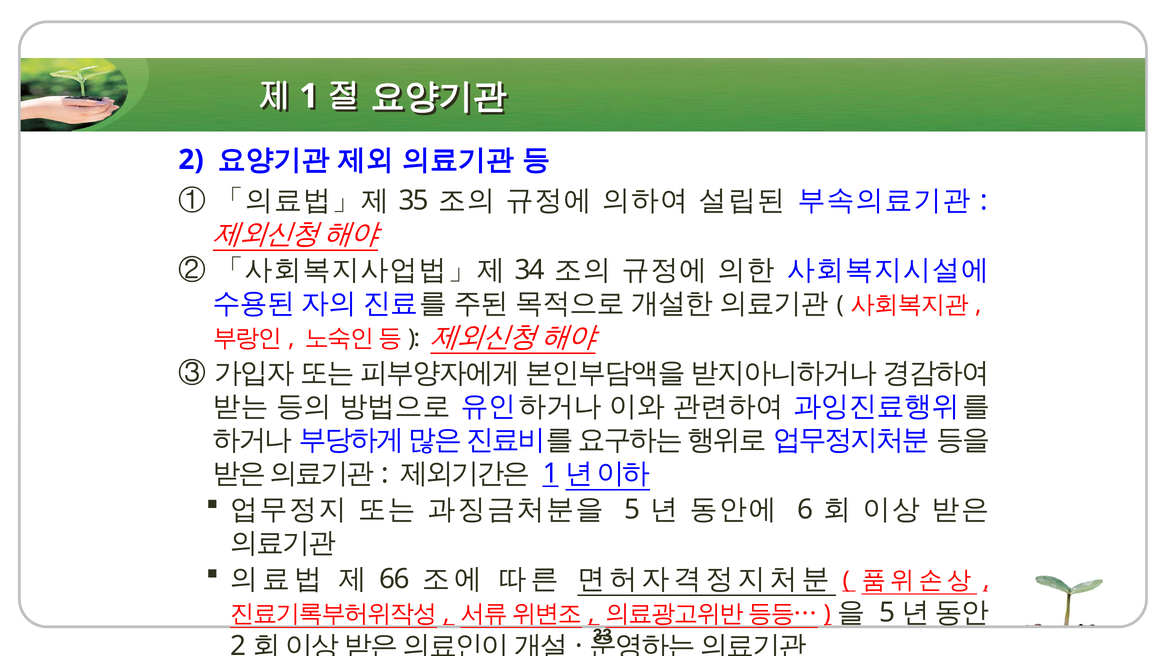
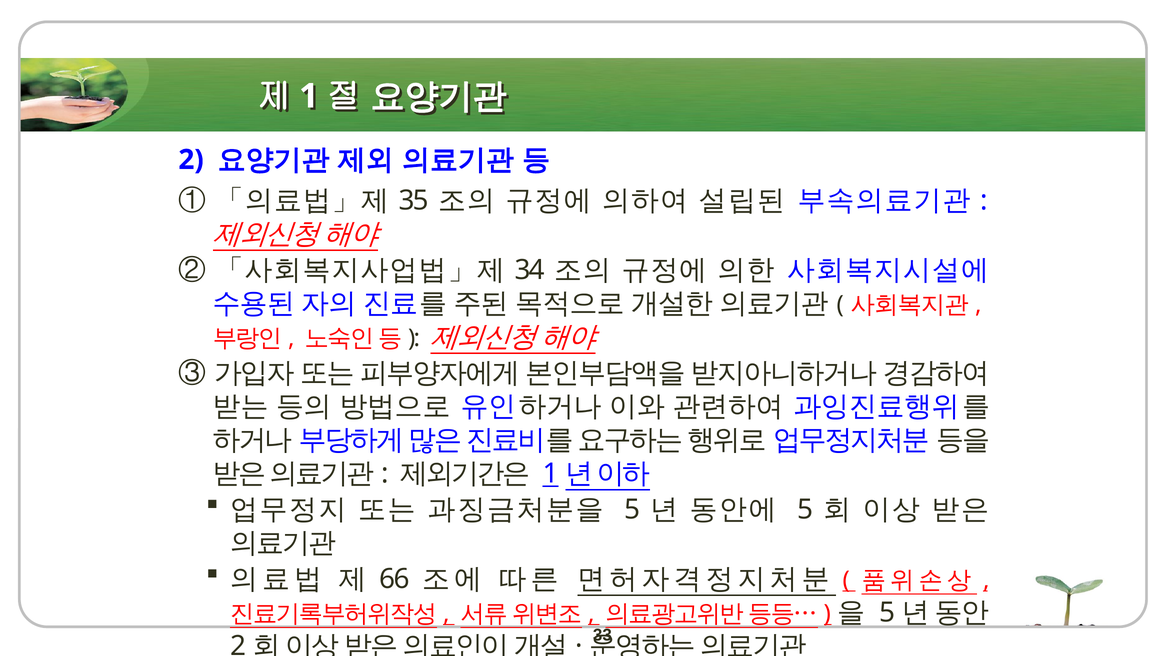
6 at (805, 509): 6 -> 5
